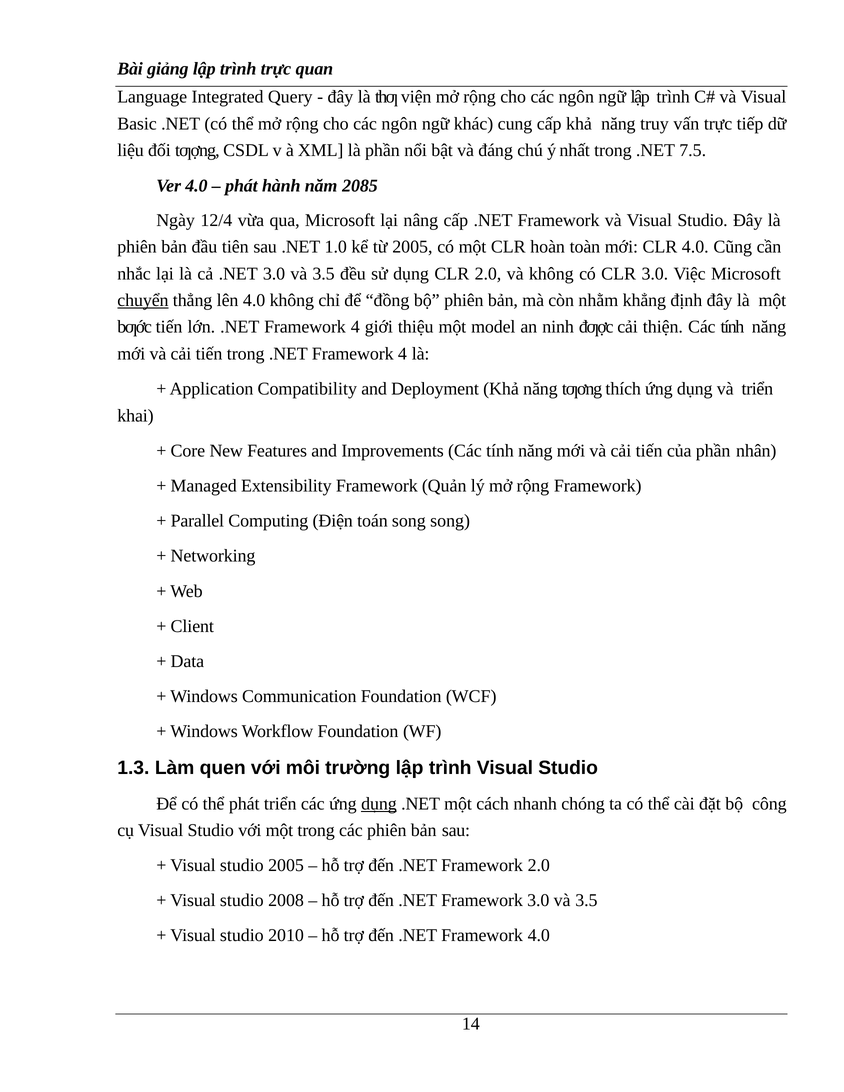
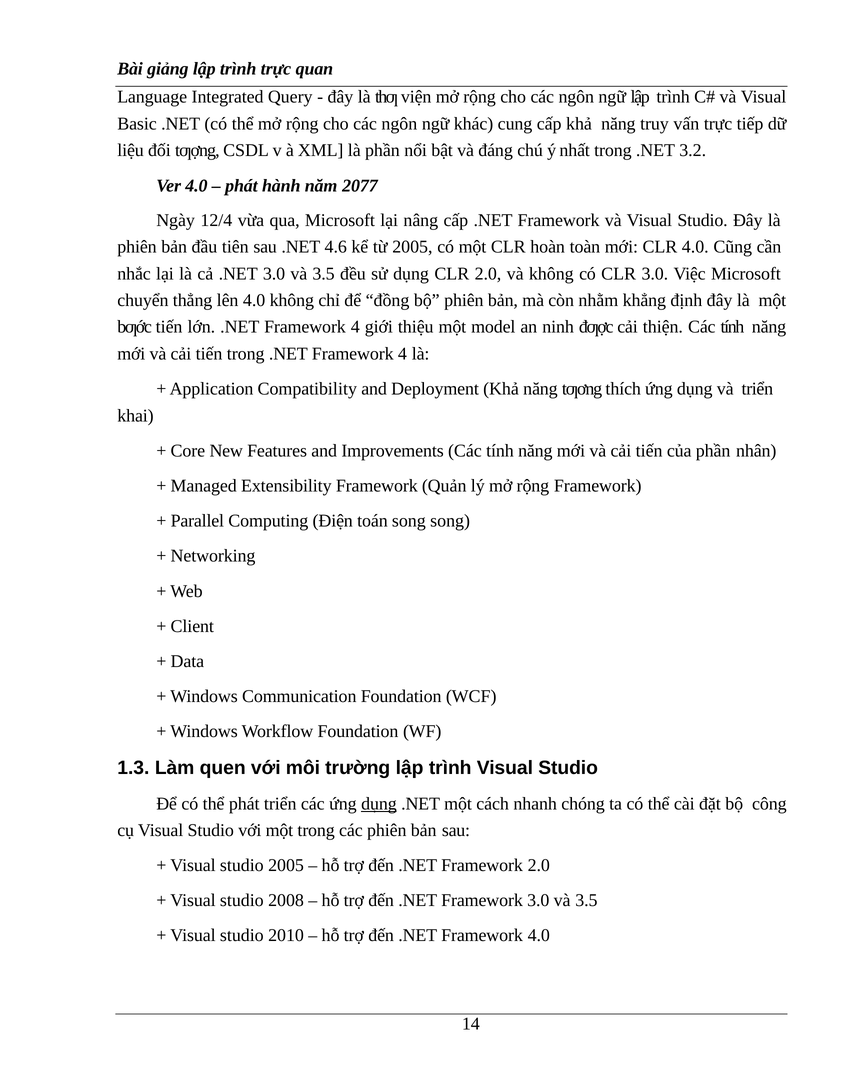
7.5: 7.5 -> 3.2
2085: 2085 -> 2077
1.0: 1.0 -> 4.6
chuyển underline: present -> none
